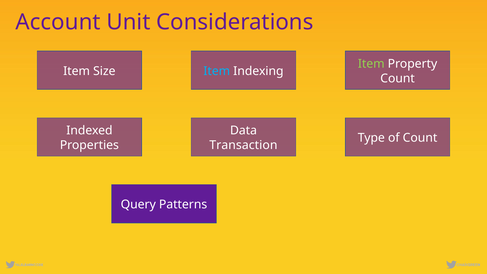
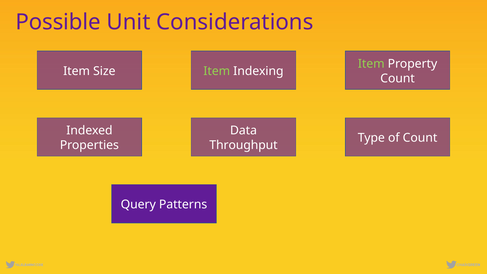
Account: Account -> Possible
Item at (217, 71) colour: light blue -> light green
Transaction: Transaction -> Throughput
